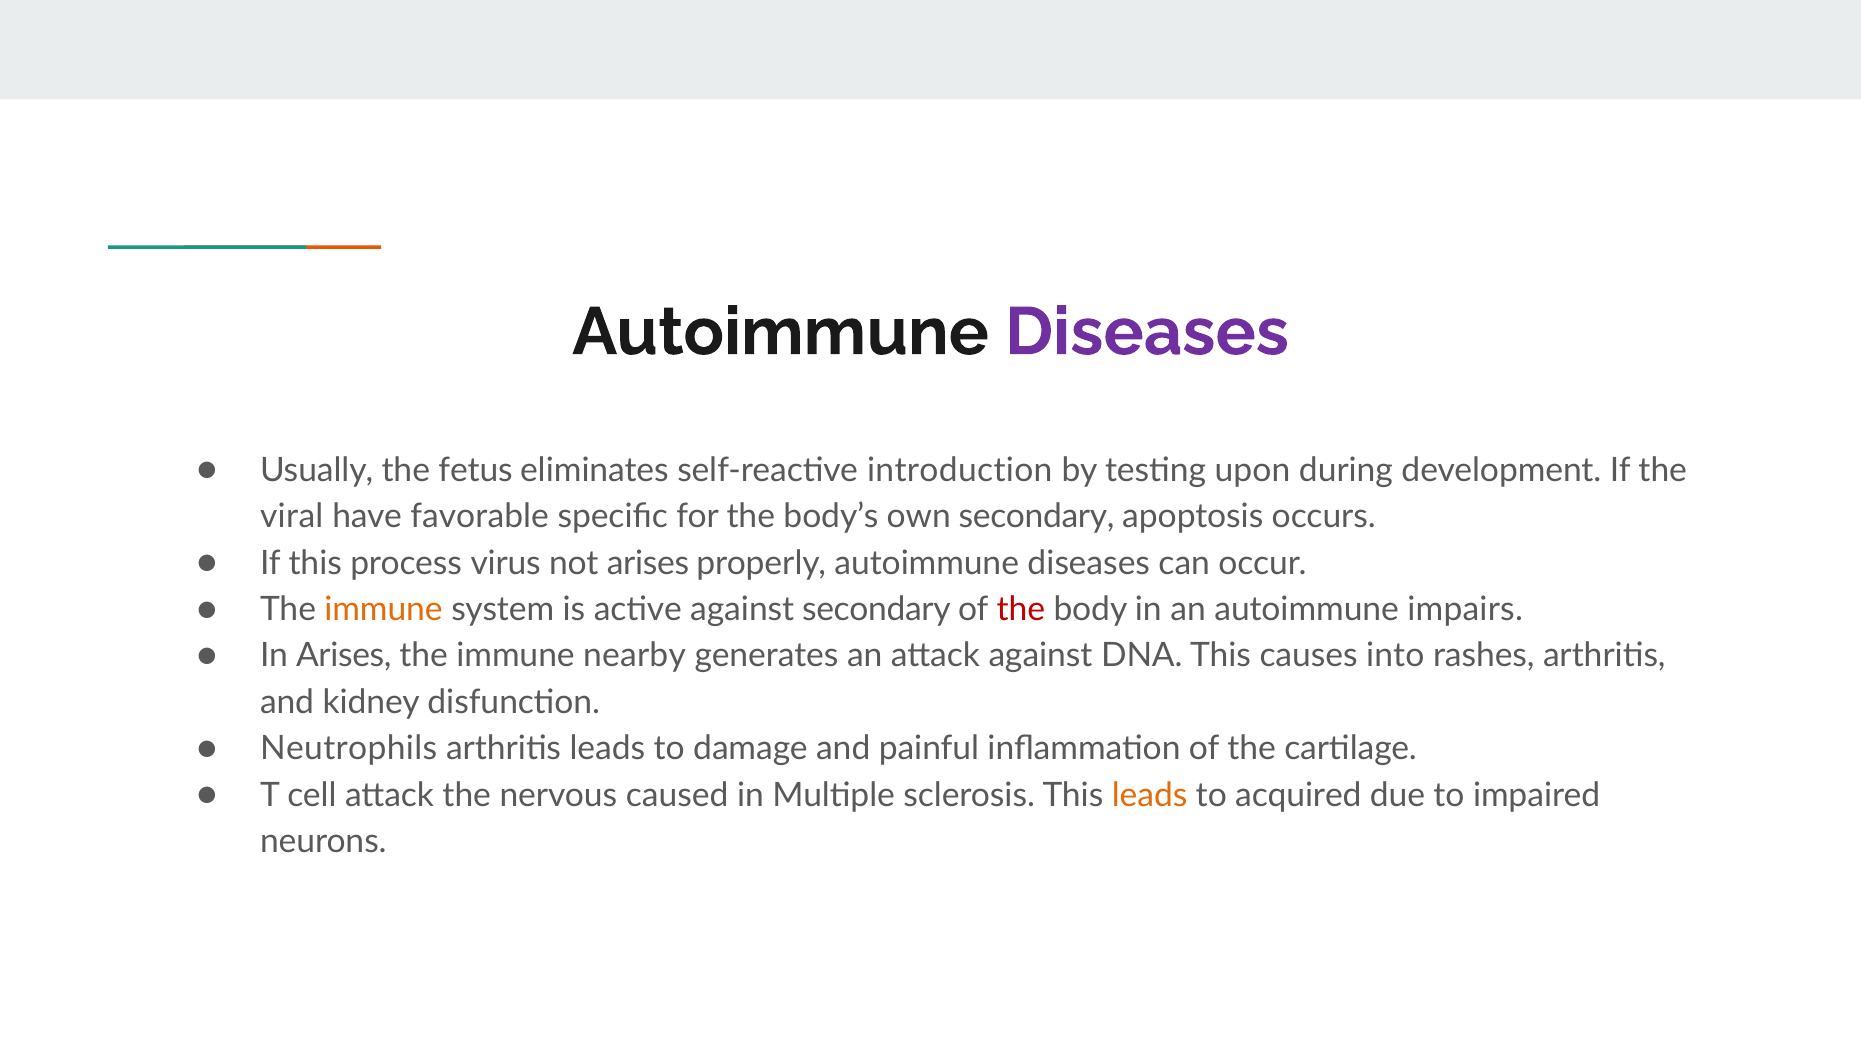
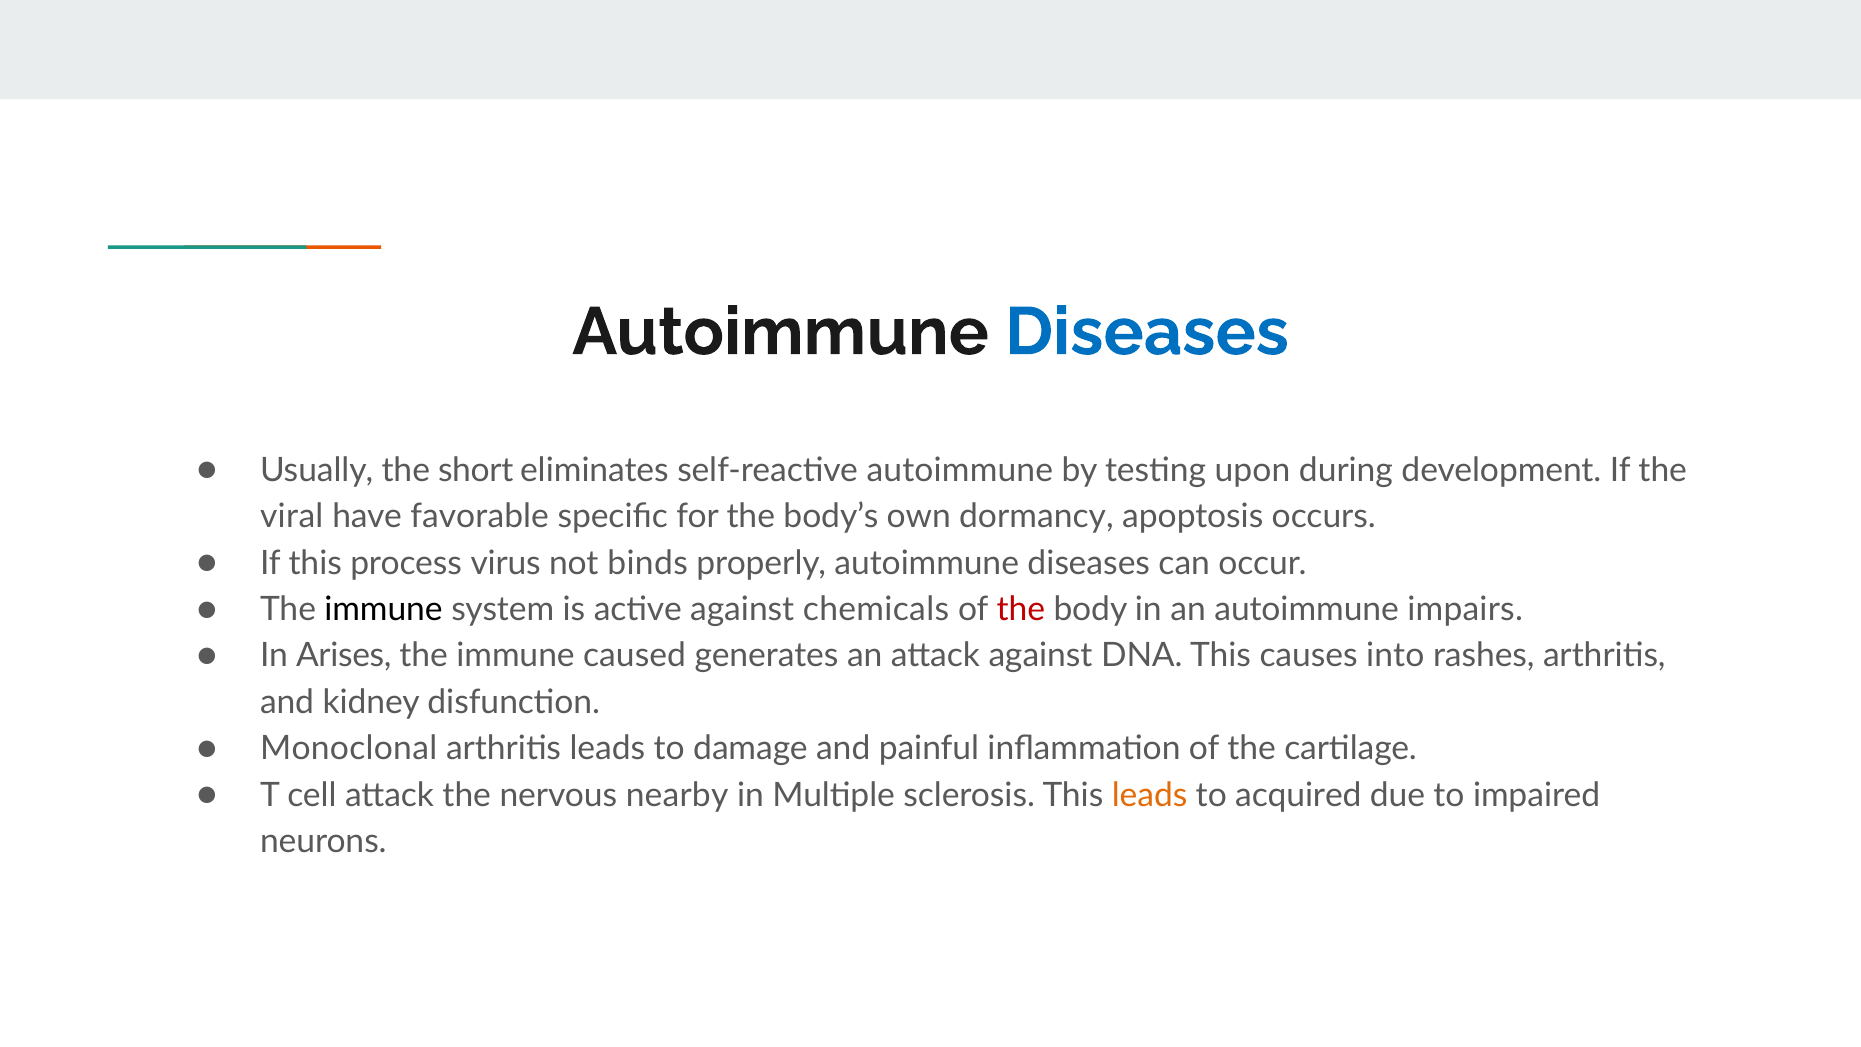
Diseases at (1147, 332) colour: purple -> blue
fetus: fetus -> short
self-reactive introduction: introduction -> autoimmune
own secondary: secondary -> dormancy
not arises: arises -> binds
immune at (384, 609) colour: orange -> black
against secondary: secondary -> chemicals
nearby: nearby -> caused
Neutrophils: Neutrophils -> Monoclonal
caused: caused -> nearby
